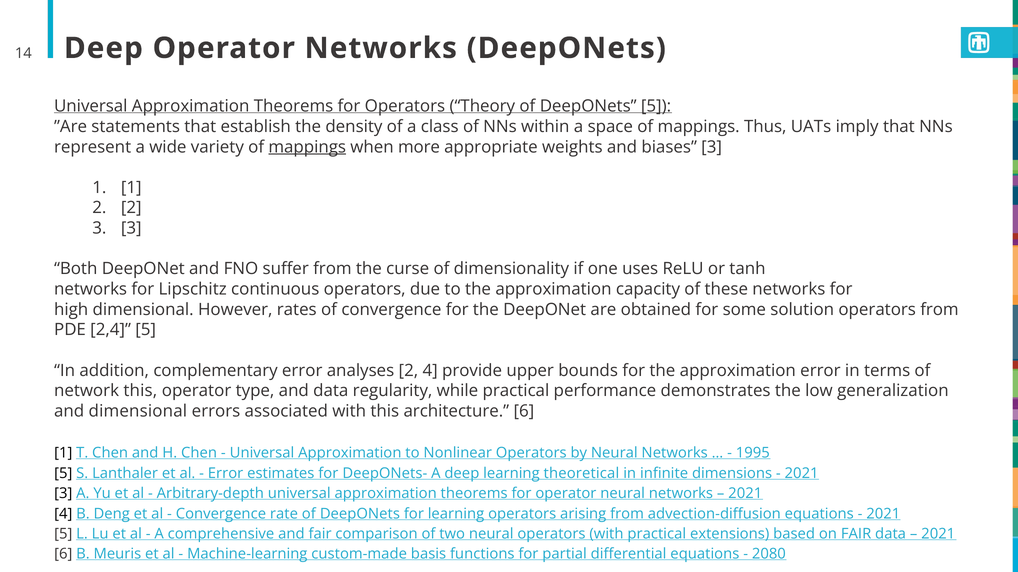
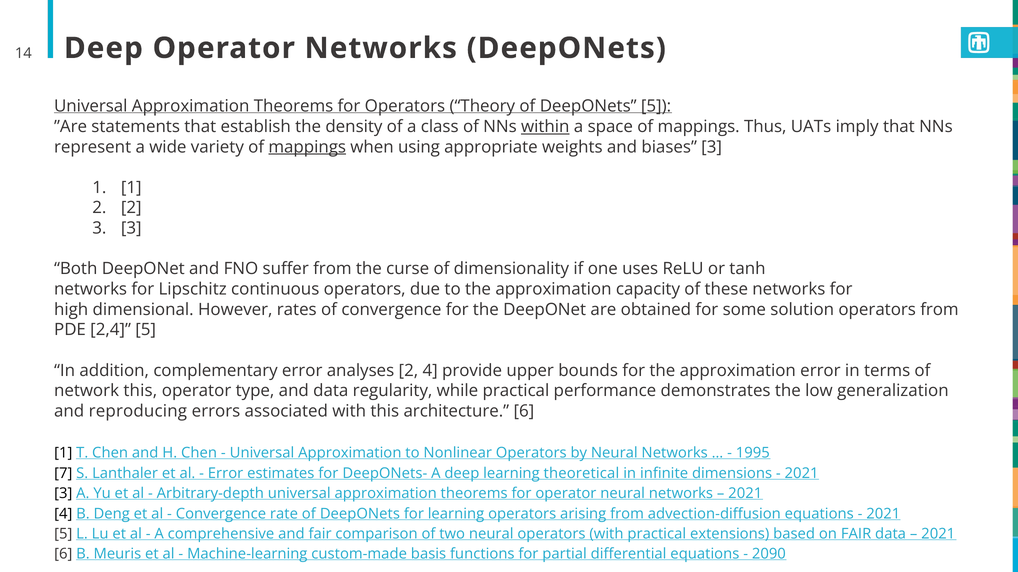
within underline: none -> present
more: more -> using
and dimensional: dimensional -> reproducing
5 at (63, 474): 5 -> 7
2080: 2080 -> 2090
